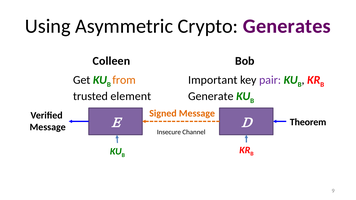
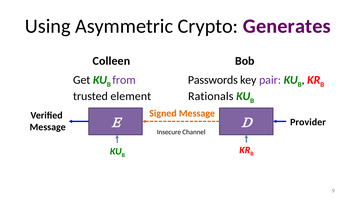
from colour: orange -> purple
Important: Important -> Passwords
Generate: Generate -> Rationals
Theorem: Theorem -> Provider
